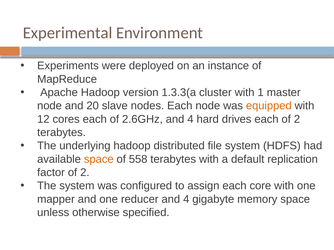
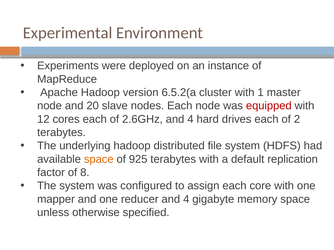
1.3.3(a: 1.3.3(a -> 6.5.2(a
equipped colour: orange -> red
558: 558 -> 925
factor of 2: 2 -> 8
